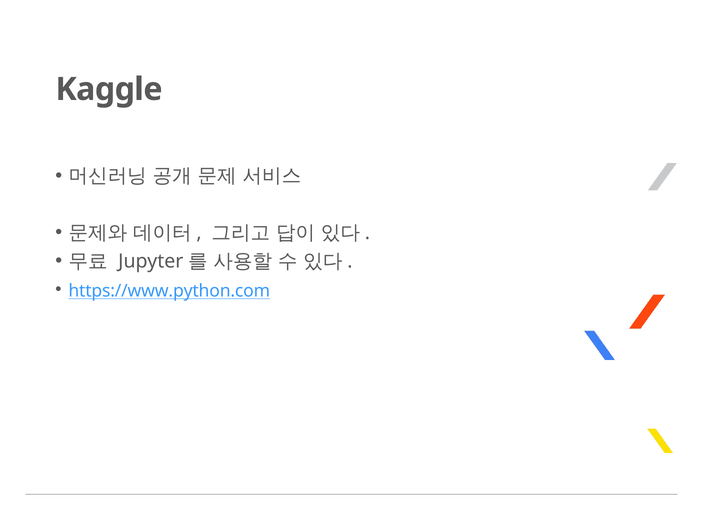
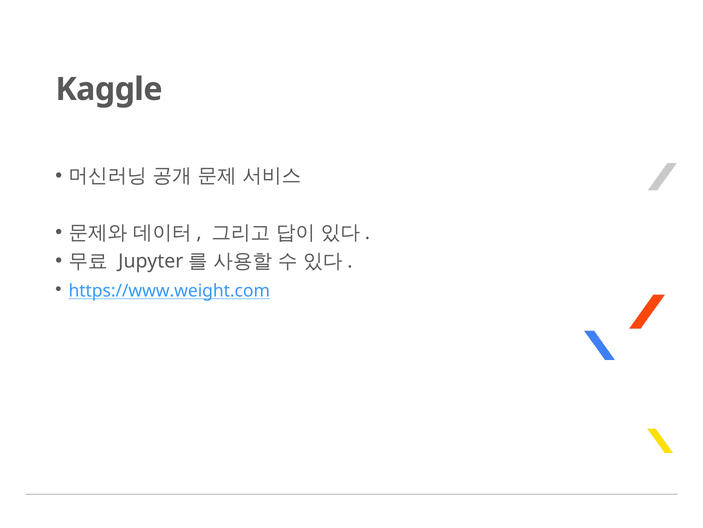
https://www.python.com: https://www.python.com -> https://www.weight.com
